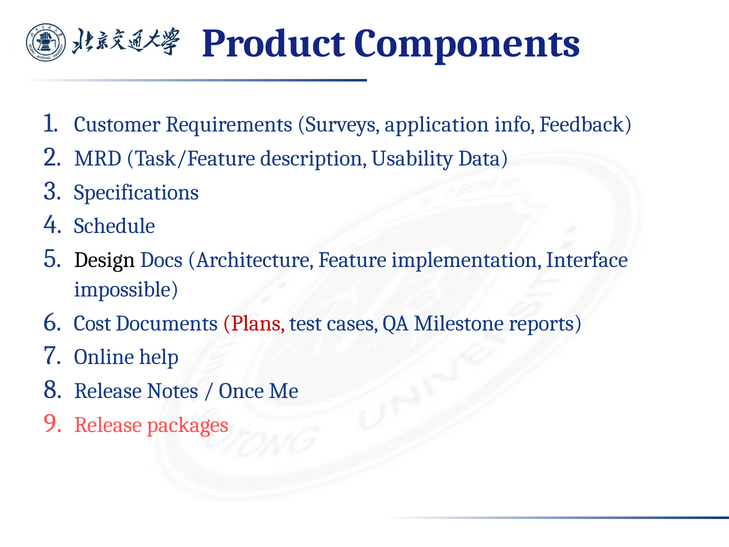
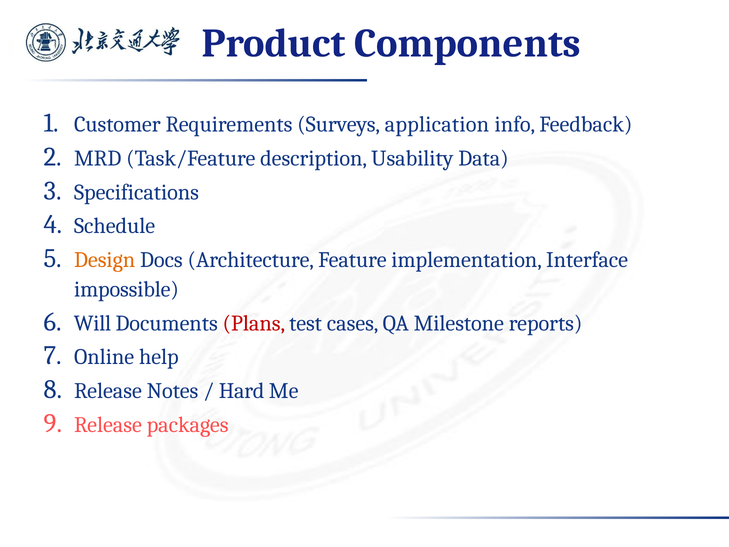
Design colour: black -> orange
Cost: Cost -> Will
Once: Once -> Hard
